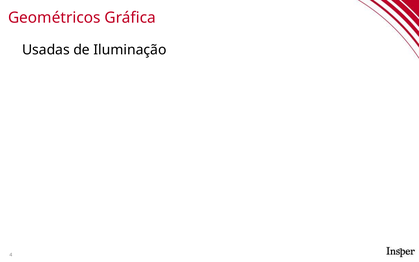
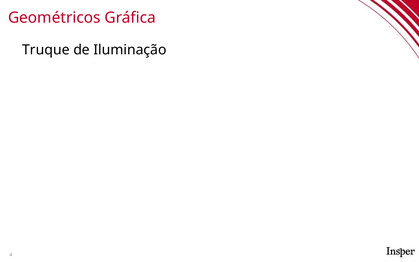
Usadas: Usadas -> Truque
